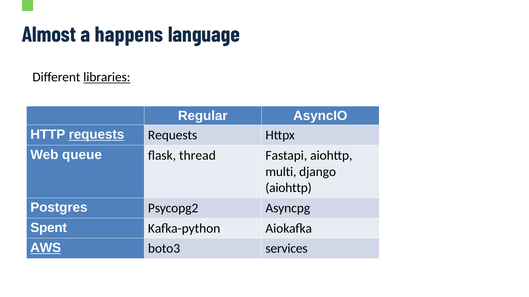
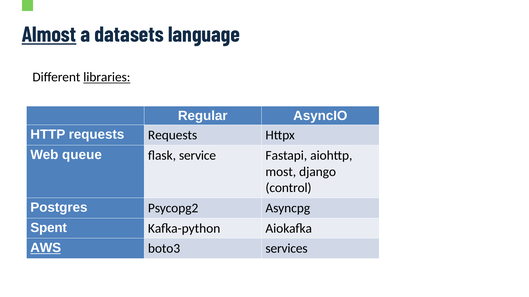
Almost underline: none -> present
happens: happens -> datasets
requests at (97, 135) underline: present -> none
thread: thread -> service
multi: multi -> most
aiohttp at (289, 188): aiohttp -> control
